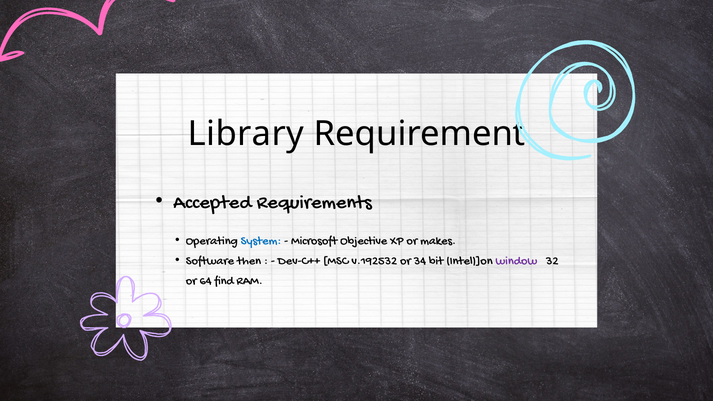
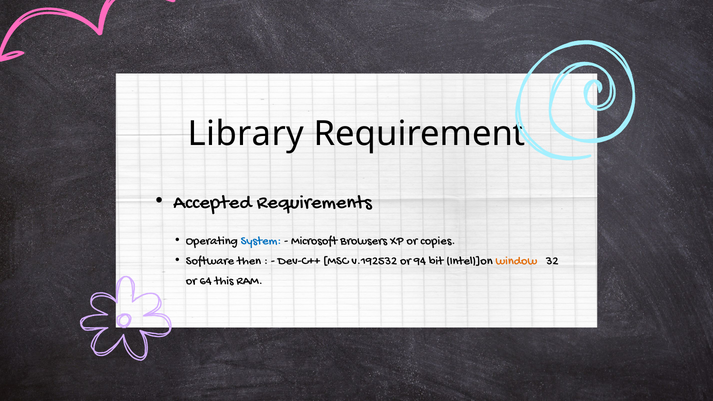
Objective: Objective -> Browsers
makes: makes -> copies
34: 34 -> 94
window colour: purple -> orange
find: find -> this
